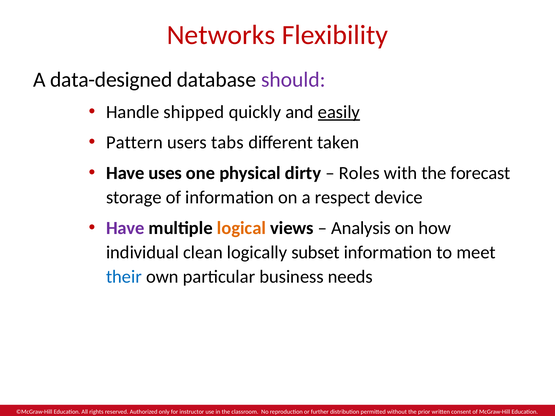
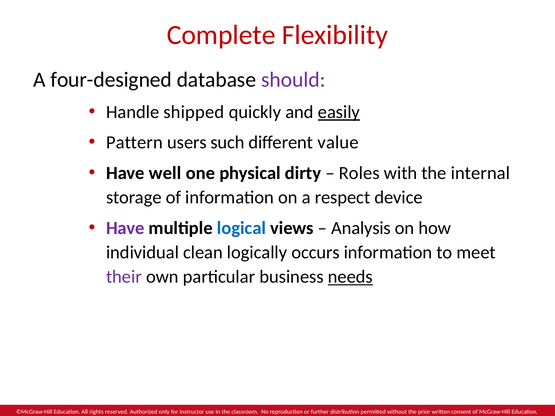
Networks: Networks -> Complete
data-designed: data-designed -> four-designed
tabs: tabs -> such
taken: taken -> value
uses: uses -> well
forecast: forecast -> internal
logical colour: orange -> blue
subset: subset -> occurs
their colour: blue -> purple
needs underline: none -> present
